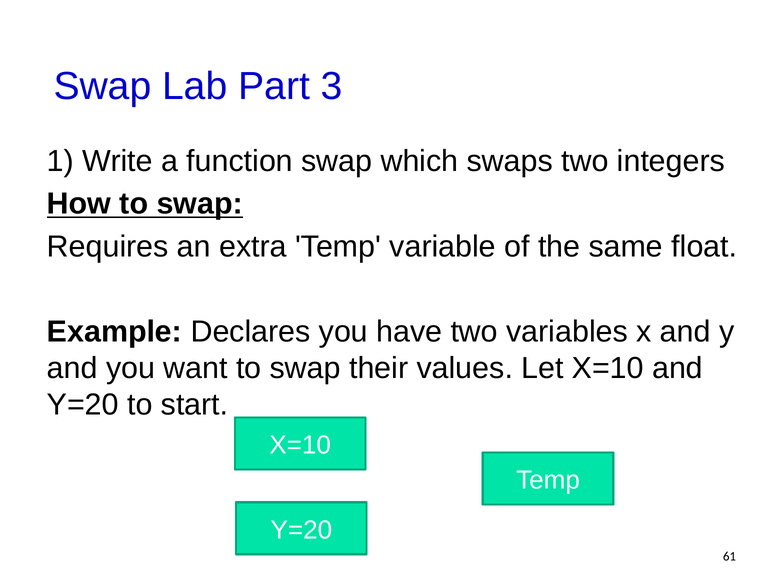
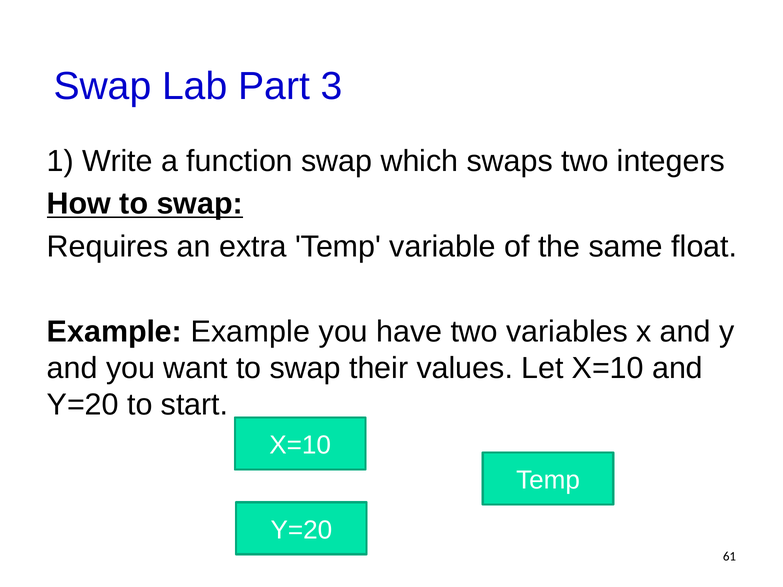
Example Declares: Declares -> Example
